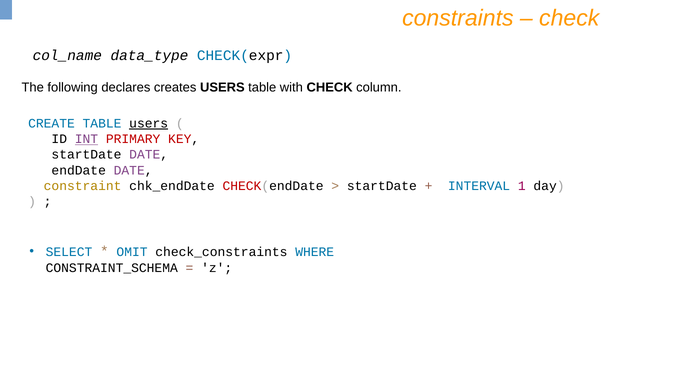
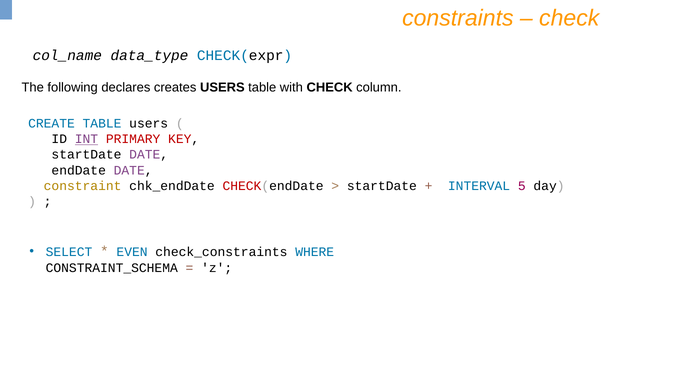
users at (149, 123) underline: present -> none
1: 1 -> 5
OMIT: OMIT -> EVEN
